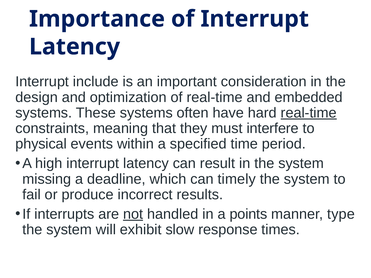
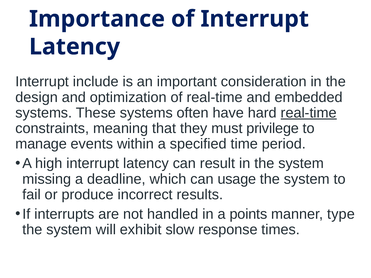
interfere: interfere -> privilege
physical: physical -> manage
timely: timely -> usage
not underline: present -> none
